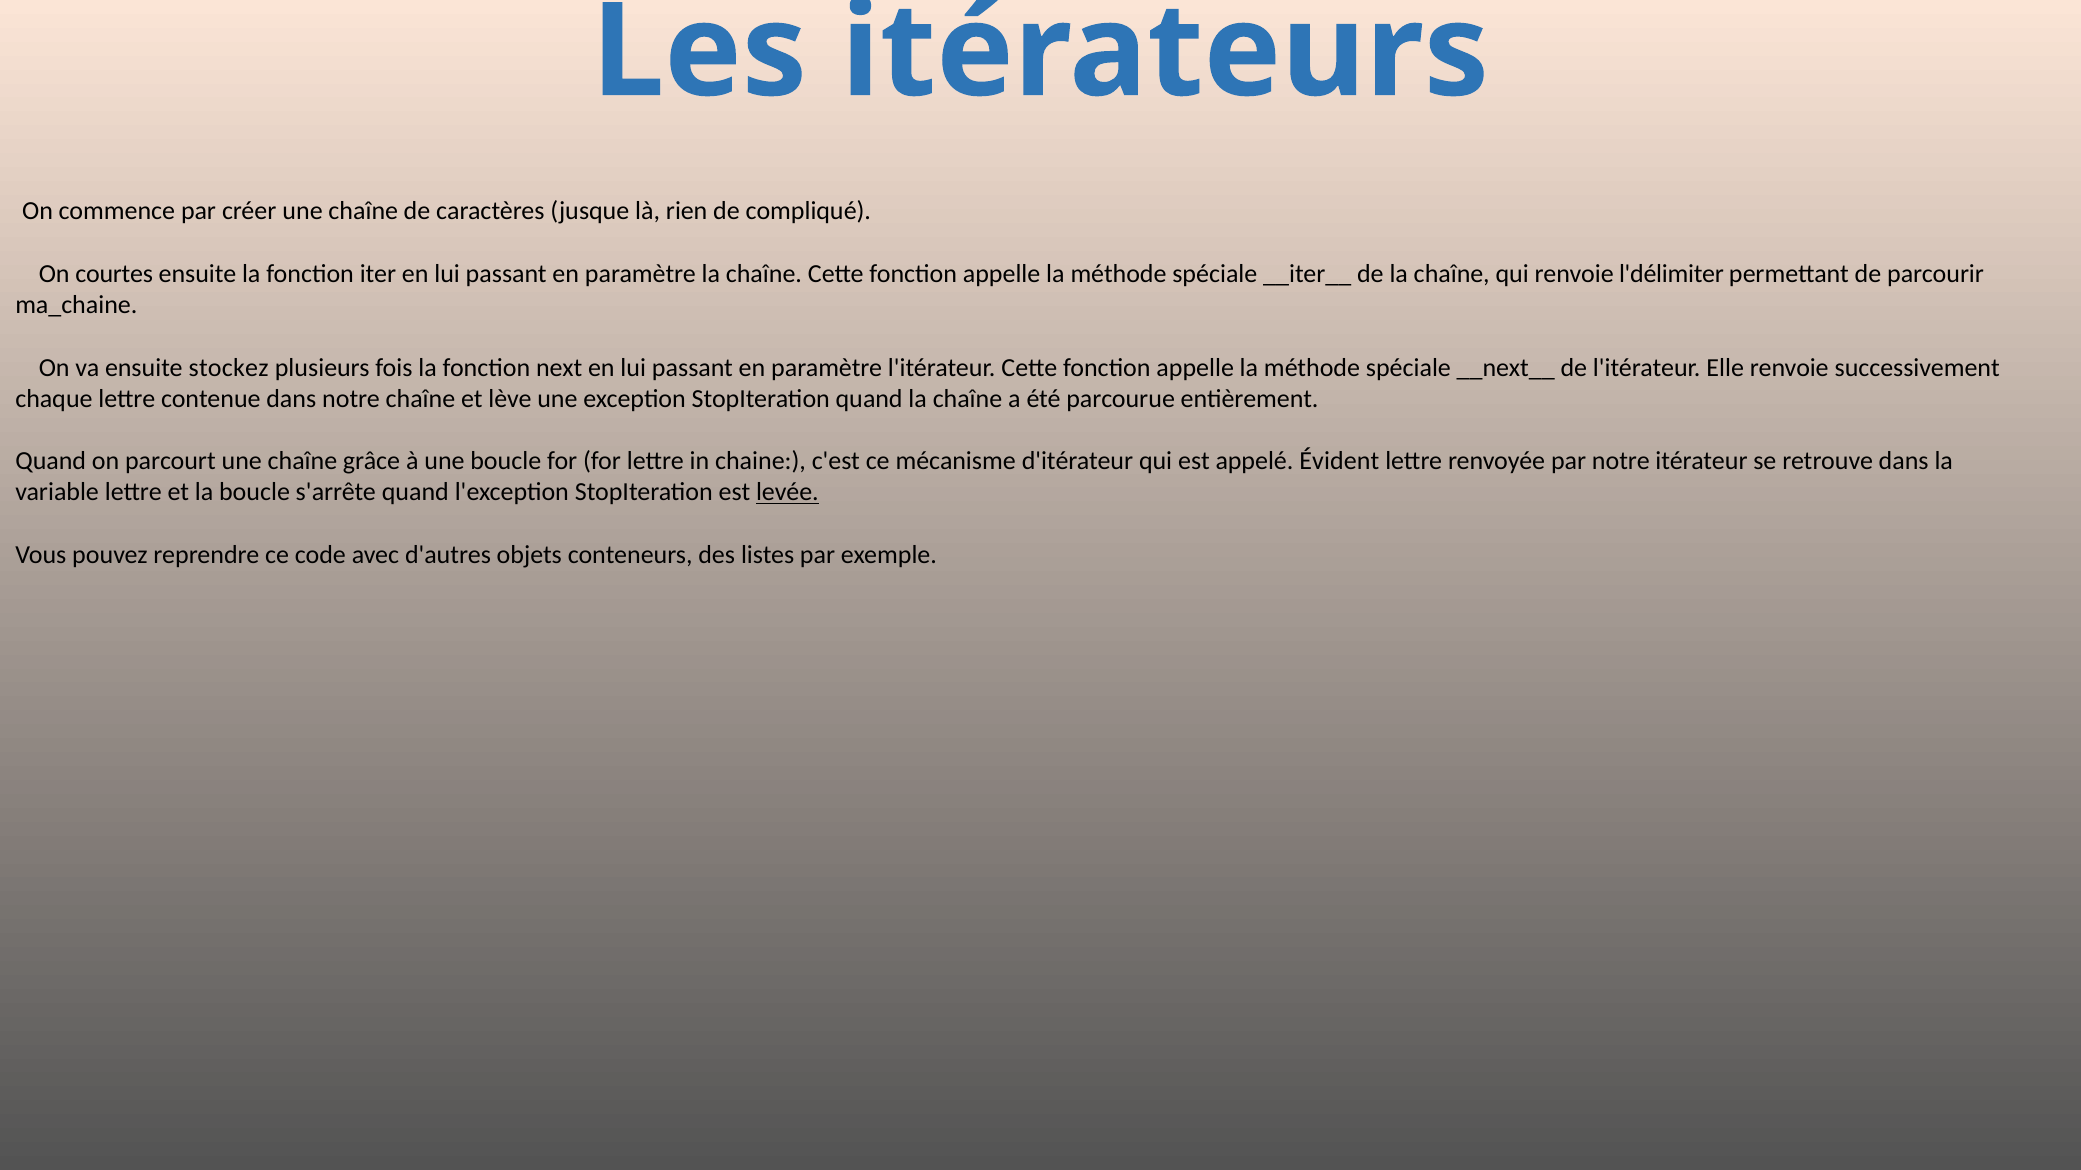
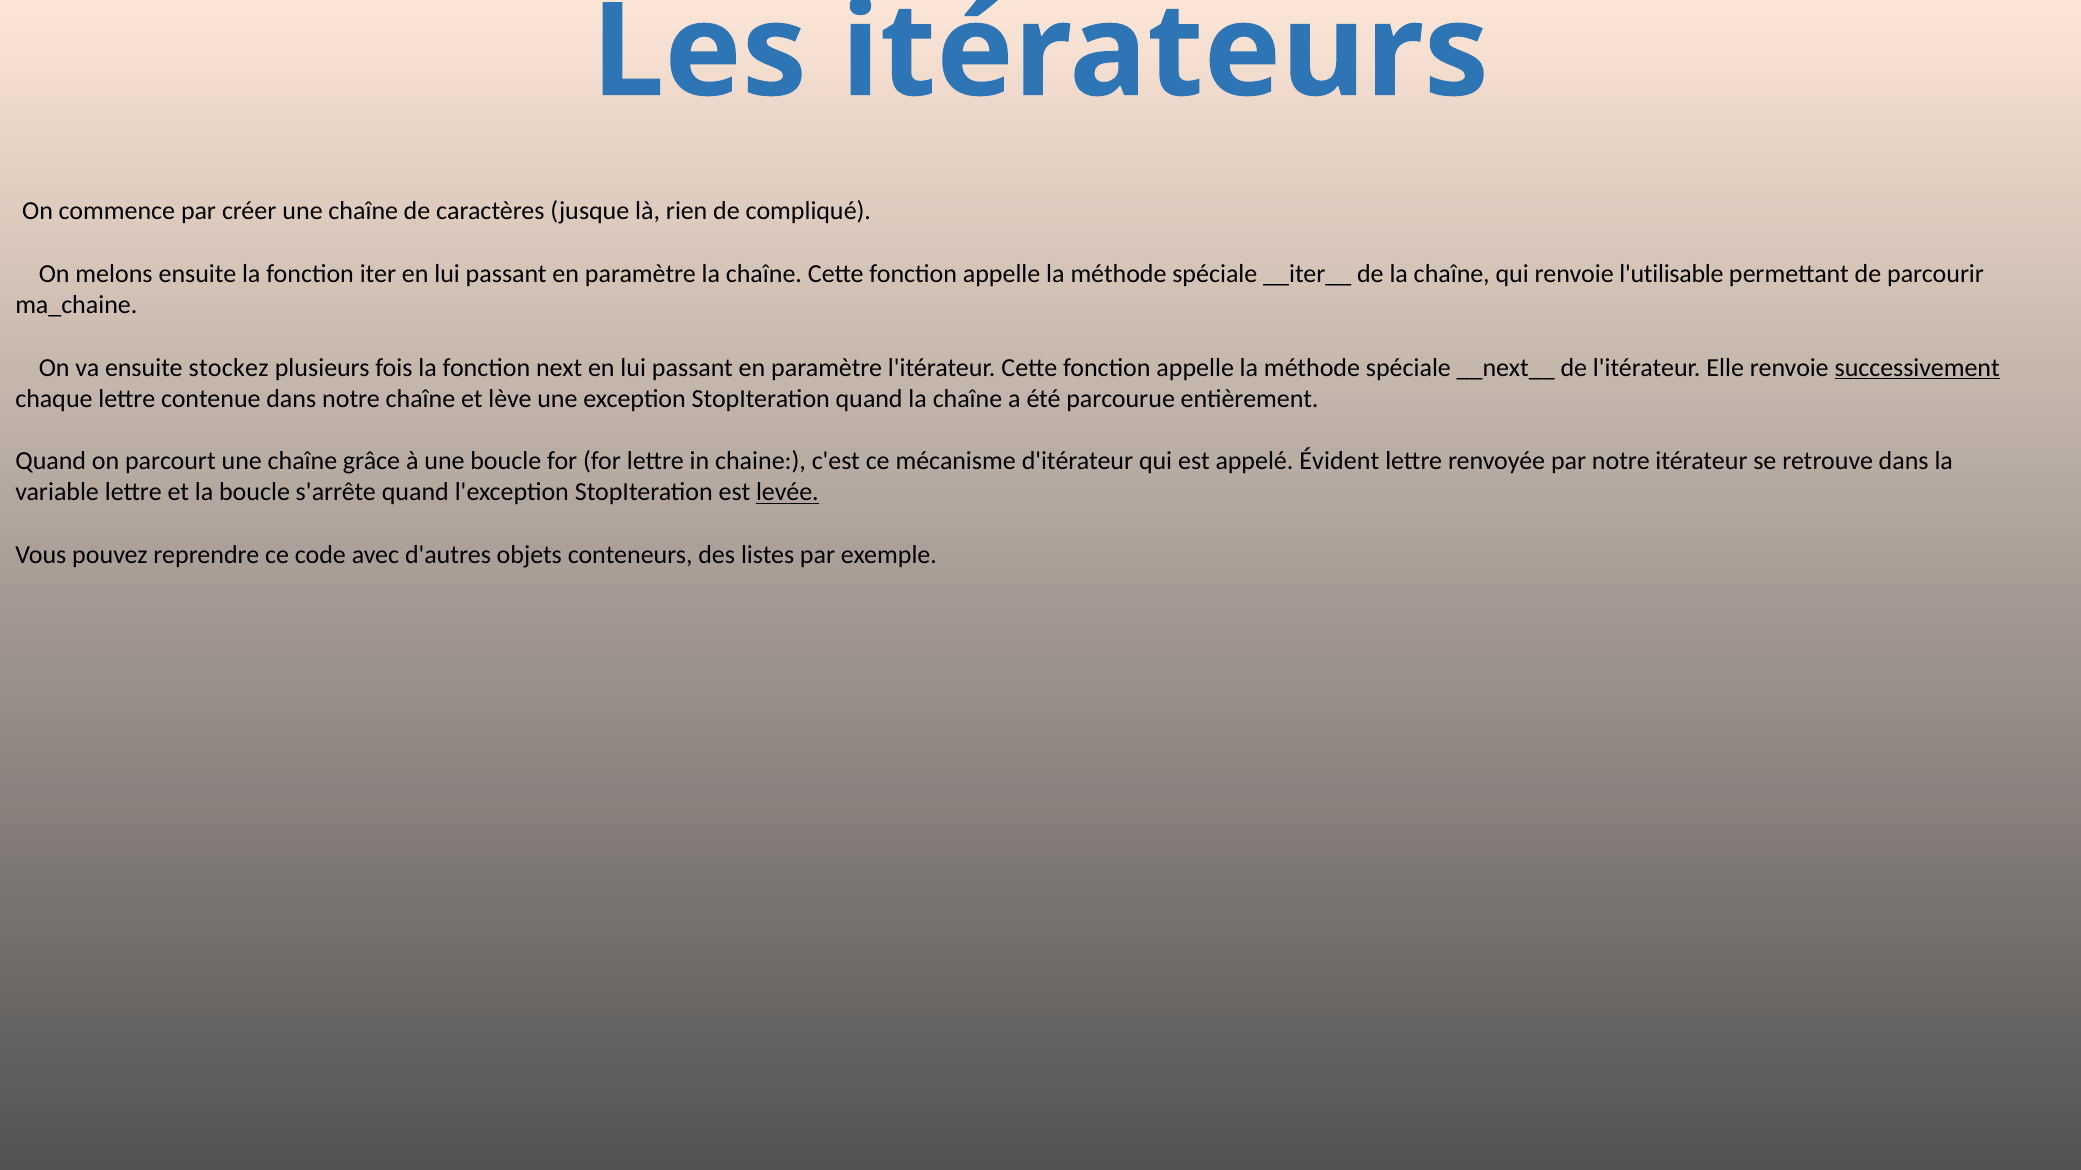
courtes: courtes -> melons
l'délimiter: l'délimiter -> l'utilisable
successivement underline: none -> present
